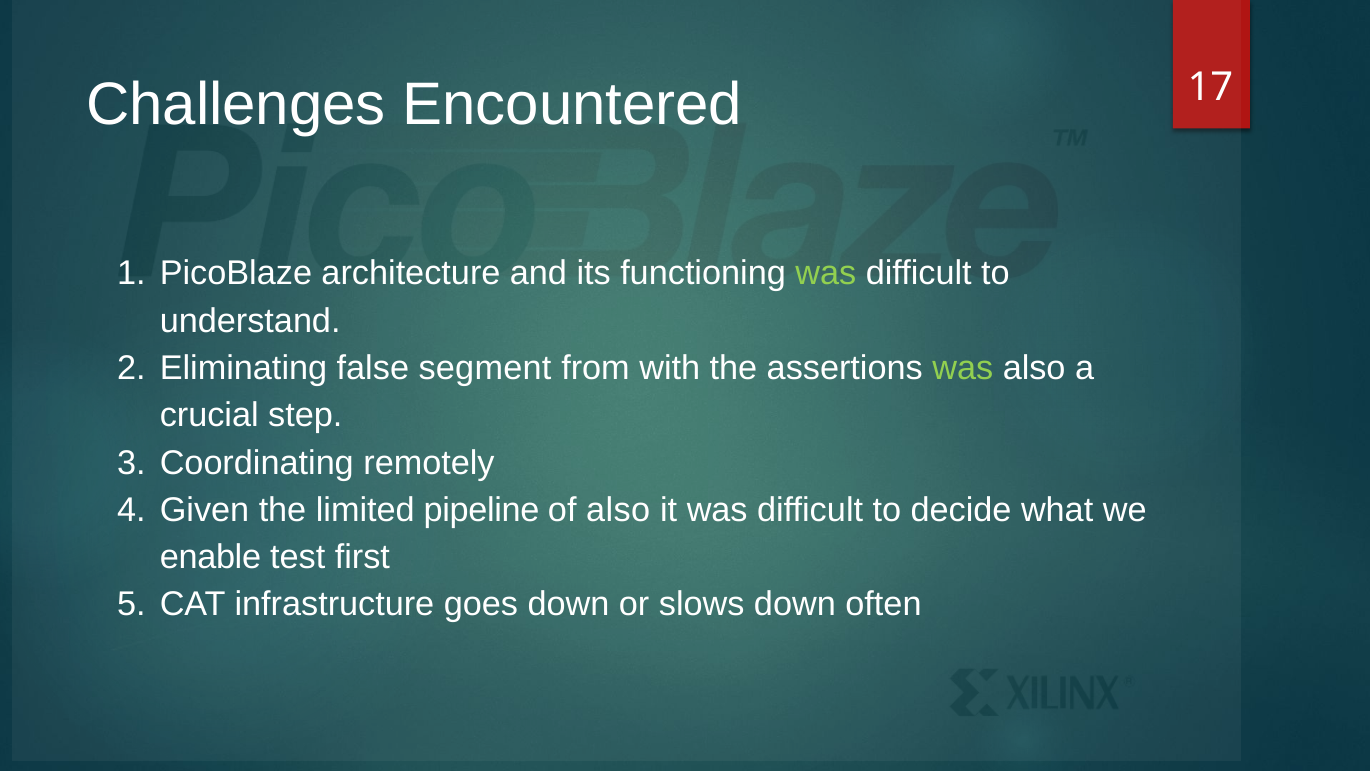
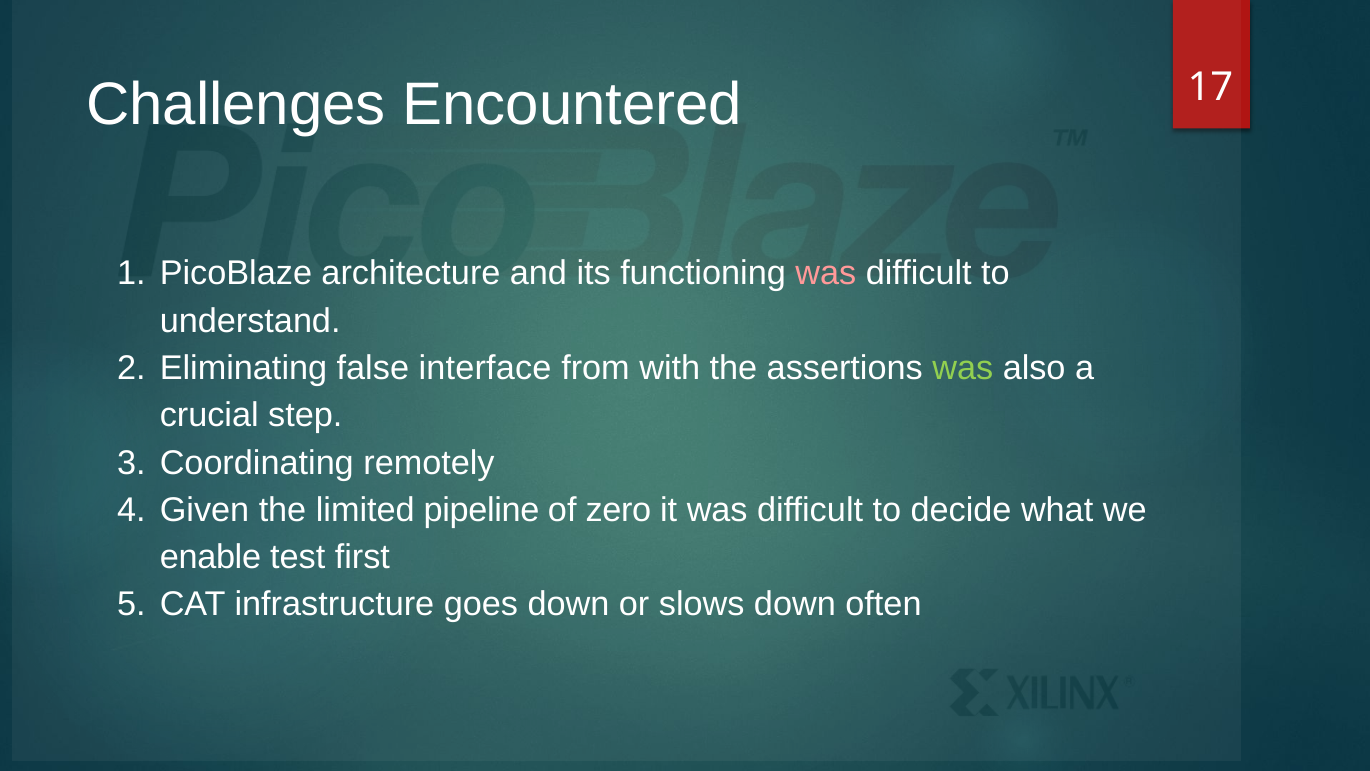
was at (826, 274) colour: light green -> pink
segment: segment -> interface
of also: also -> zero
